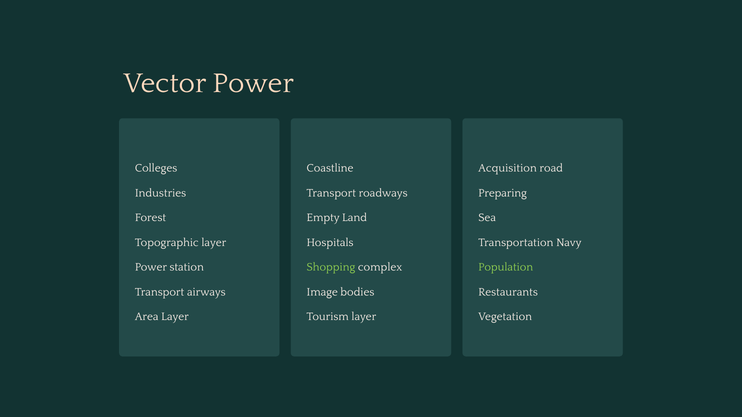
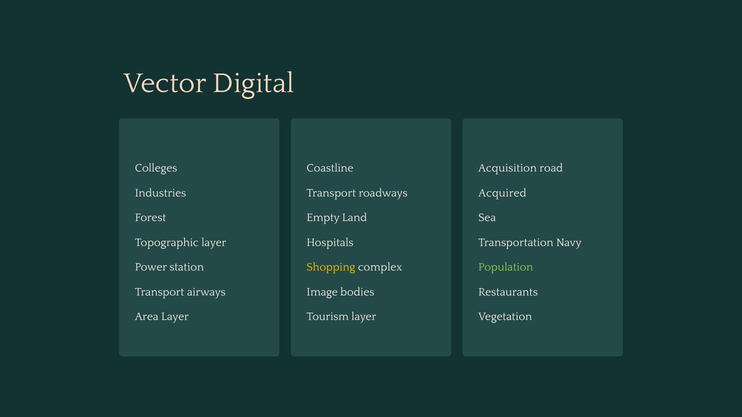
Vector Power: Power -> Digital
Preparing: Preparing -> Acquired
Shopping colour: light green -> yellow
